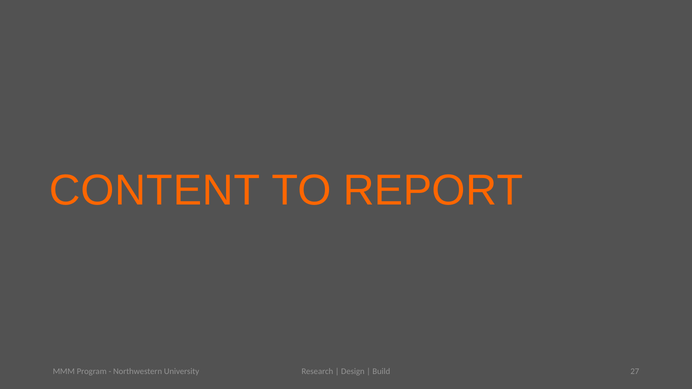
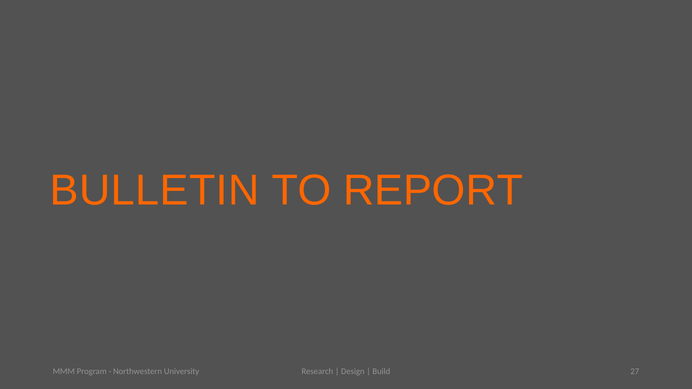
CONTENT: CONTENT -> BULLETIN
